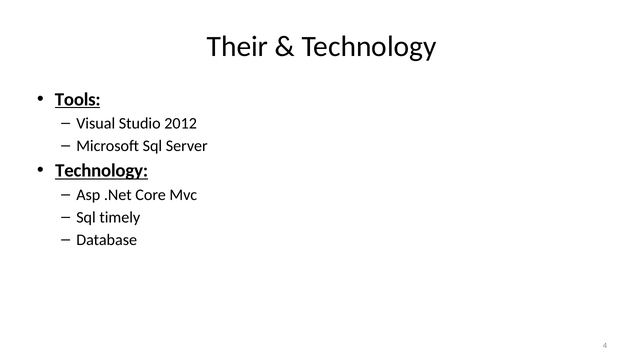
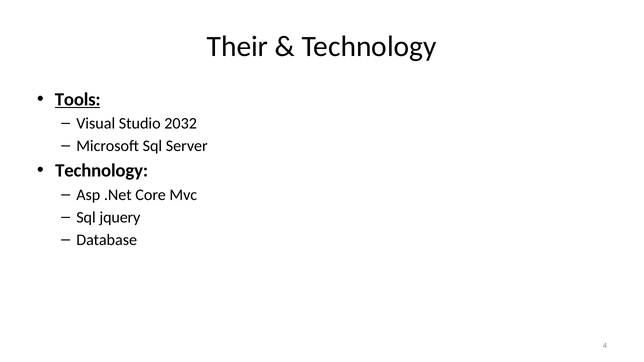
2012: 2012 -> 2032
Technology at (102, 171) underline: present -> none
timely: timely -> jquery
